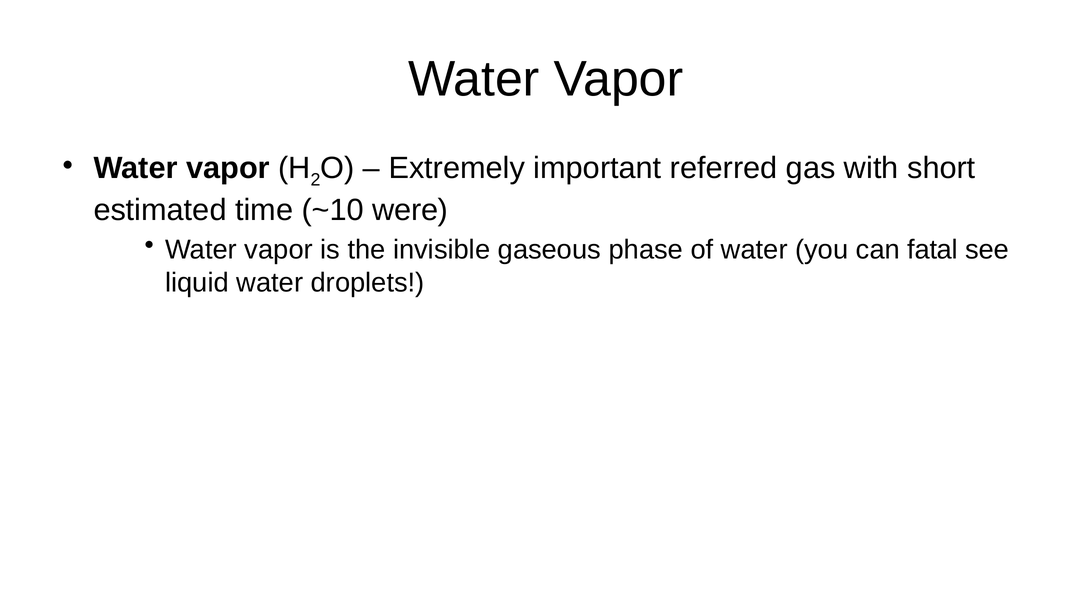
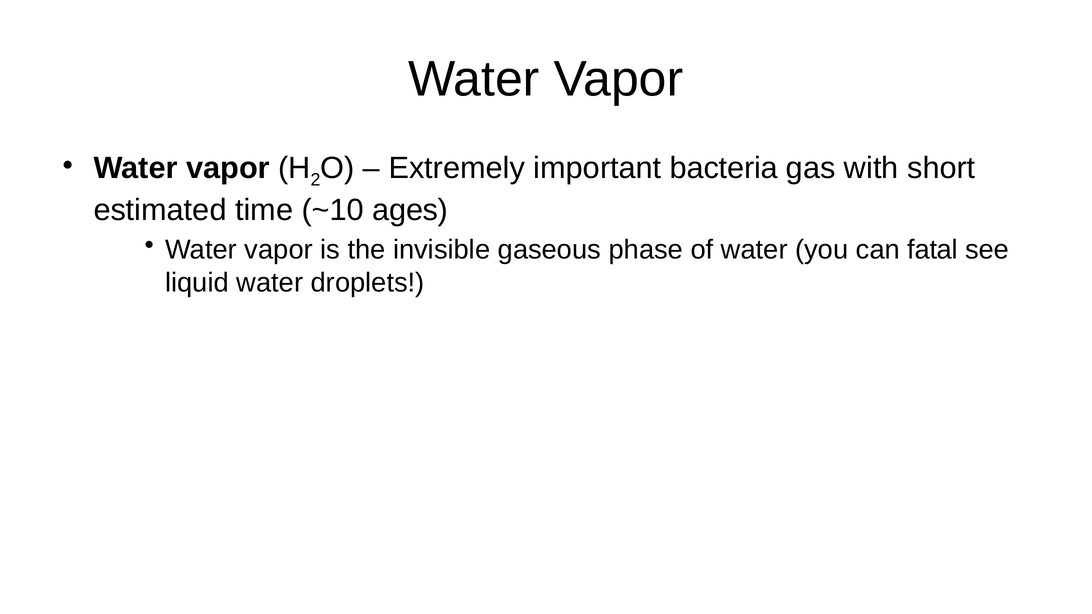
referred: referred -> bacteria
were: were -> ages
